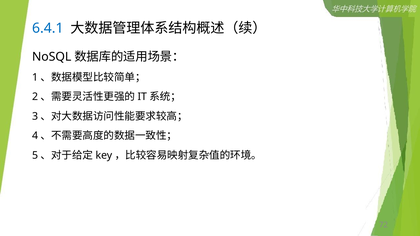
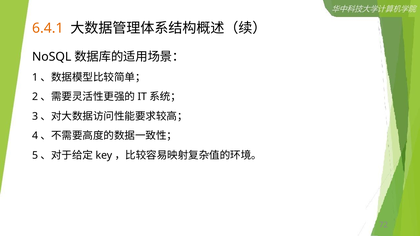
6.4.1 colour: blue -> orange
